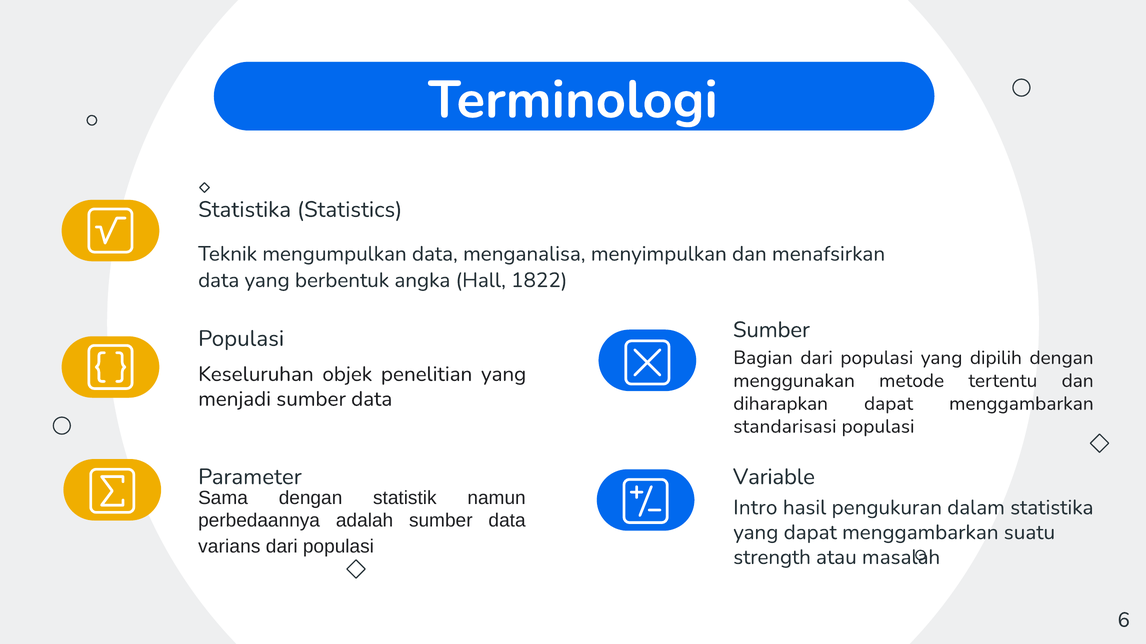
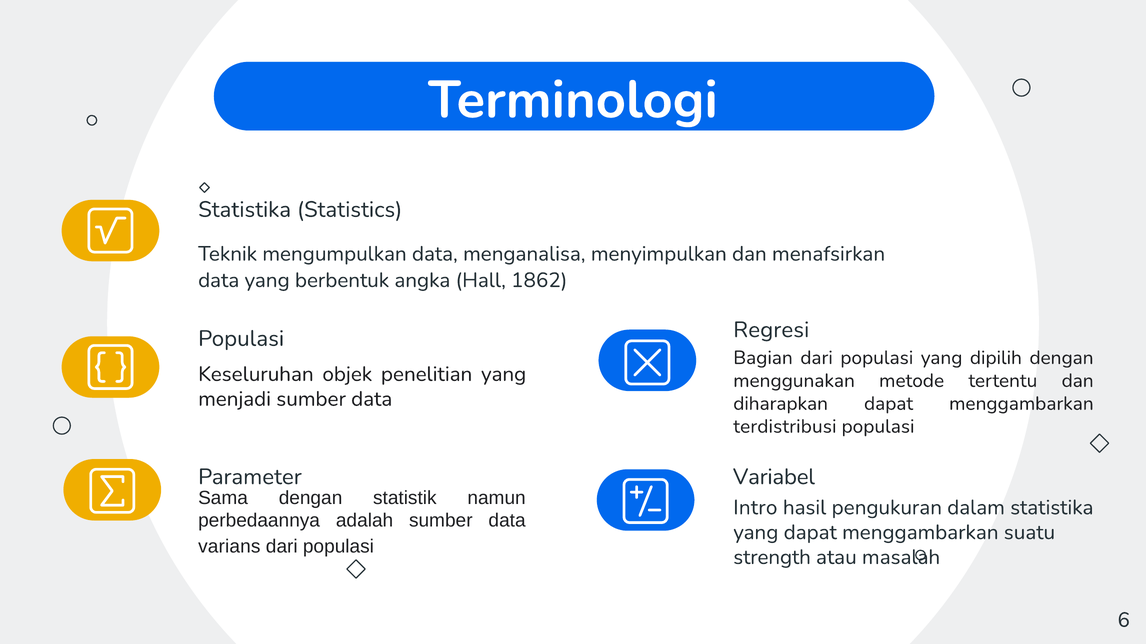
1822: 1822 -> 1862
Sumber at (771, 330): Sumber -> Regresi
standarisasi: standarisasi -> terdistribusi
Variable: Variable -> Variabel
